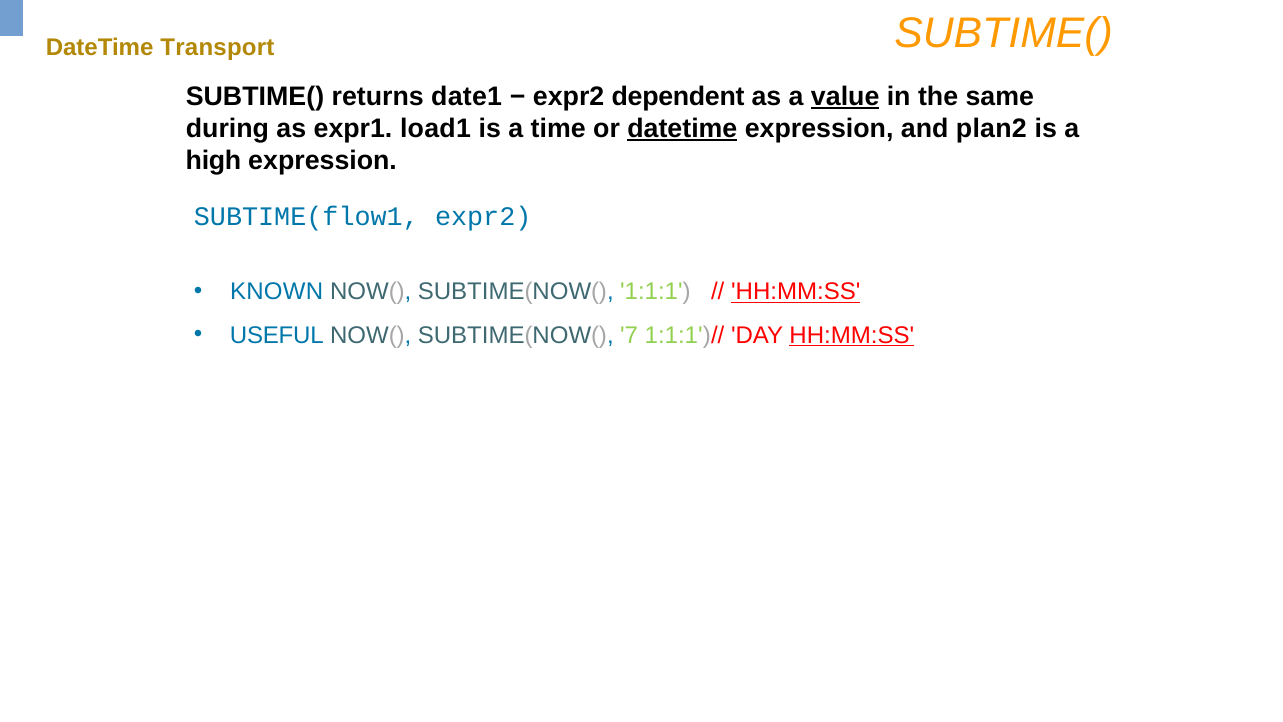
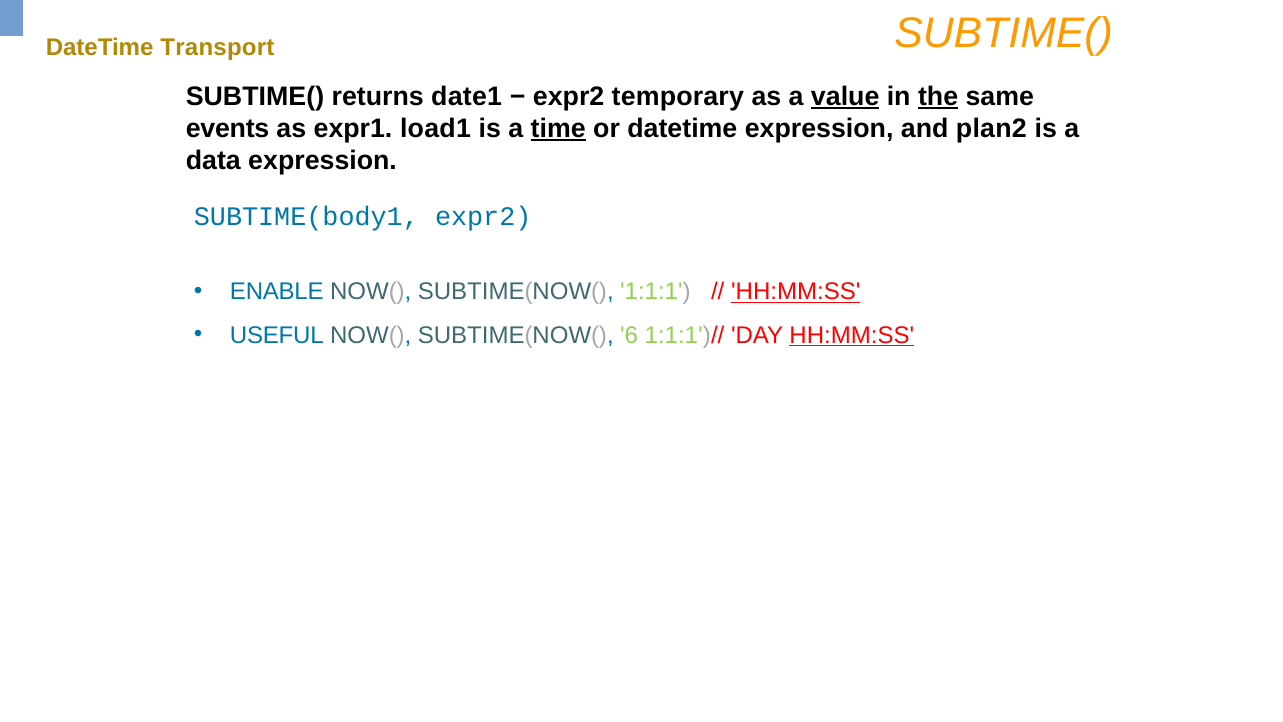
dependent: dependent -> temporary
the underline: none -> present
during: during -> events
time underline: none -> present
datetime at (682, 129) underline: present -> none
high: high -> data
SUBTIME(flow1: SUBTIME(flow1 -> SUBTIME(body1
KNOWN: KNOWN -> ENABLE
7: 7 -> 6
